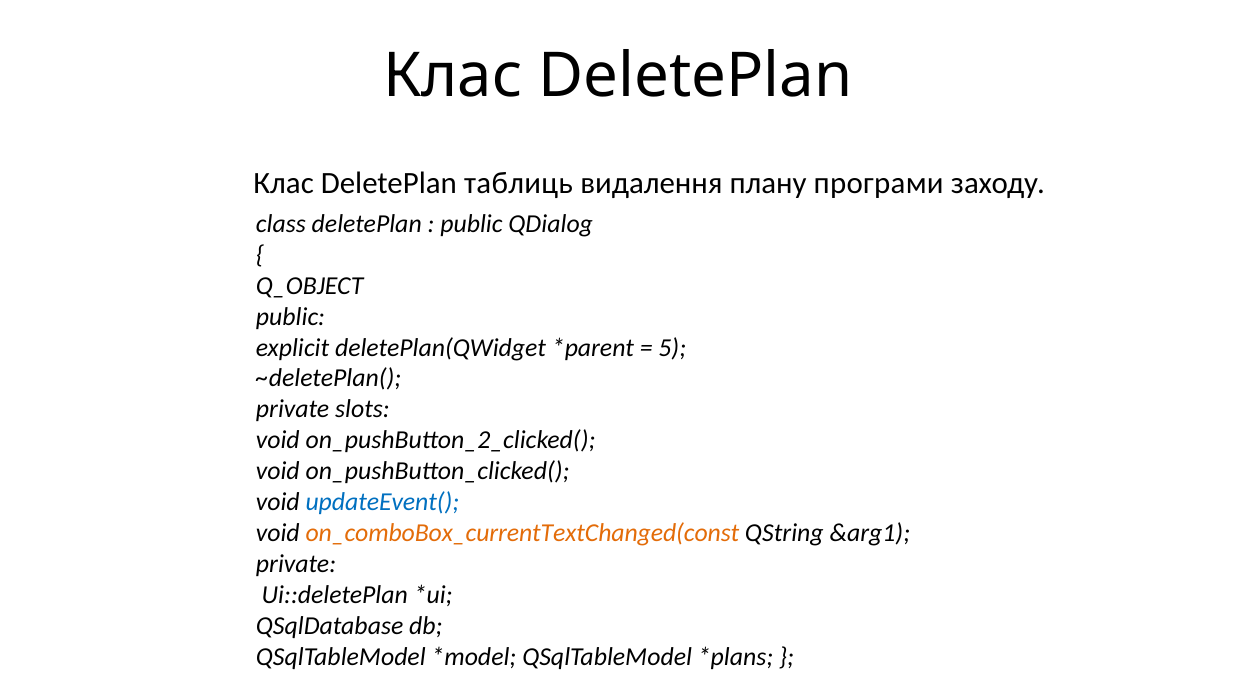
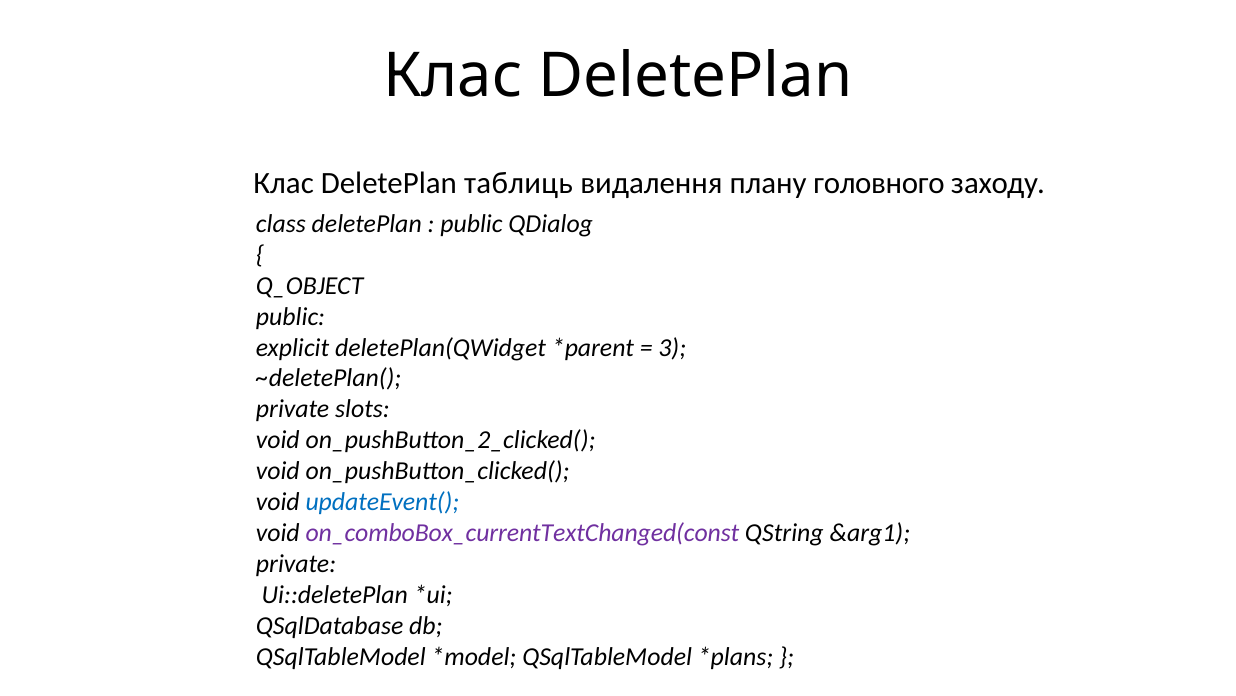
програми: програми -> головного
5: 5 -> 3
on_comboBox_currentTextChanged(const colour: orange -> purple
